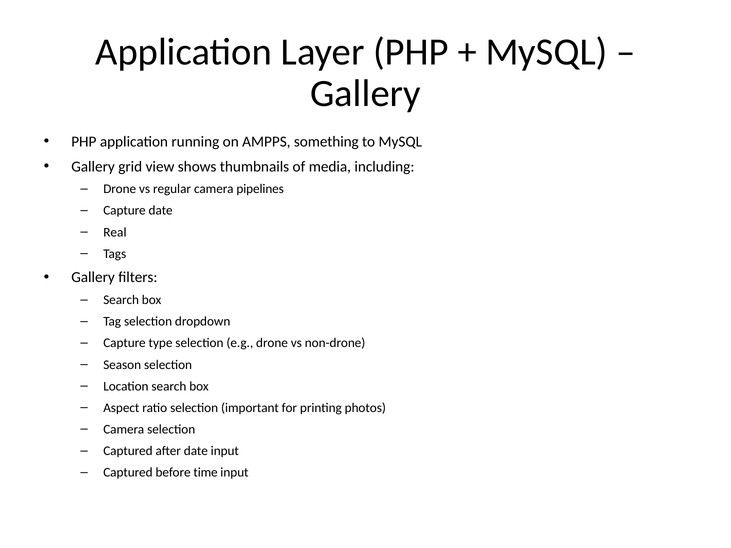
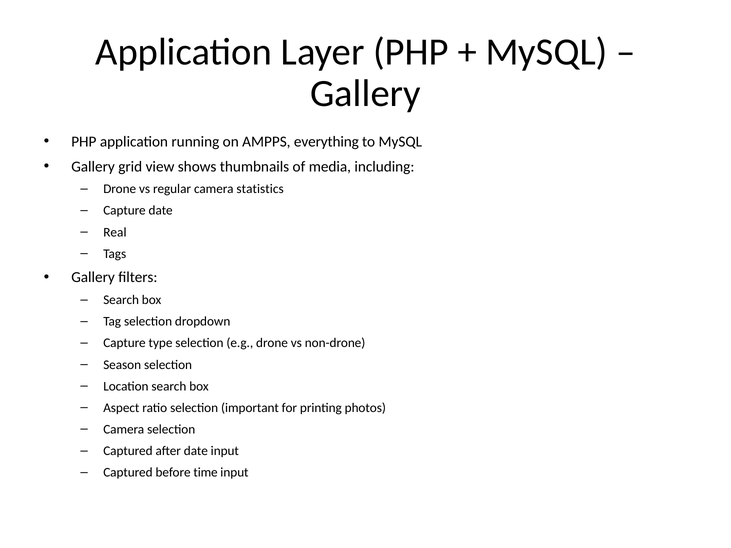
something: something -> everything
pipelines: pipelines -> statistics
